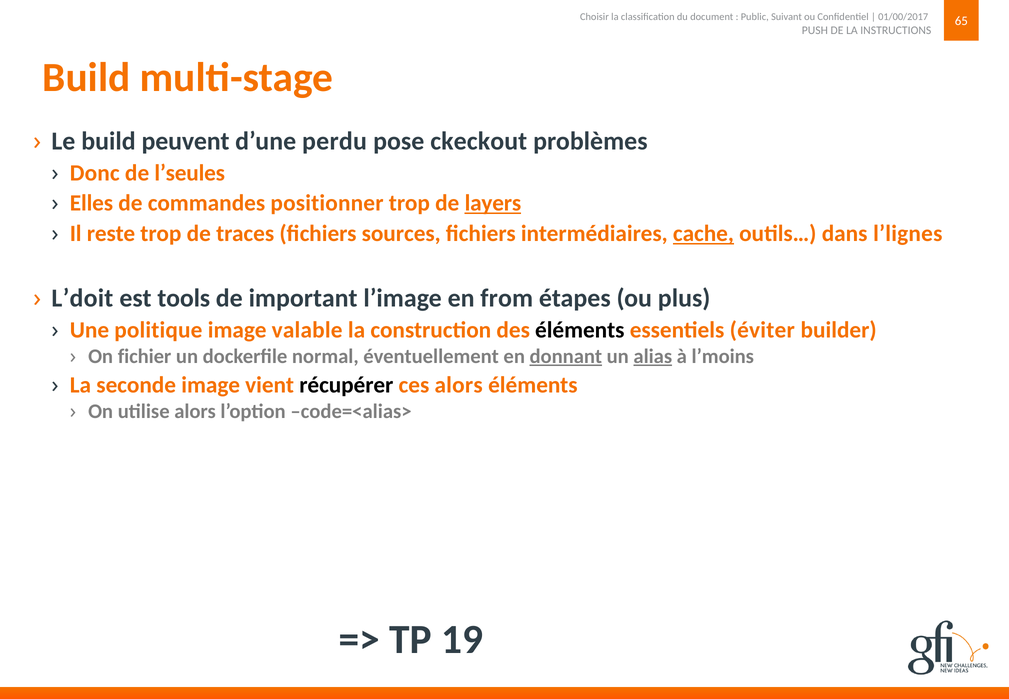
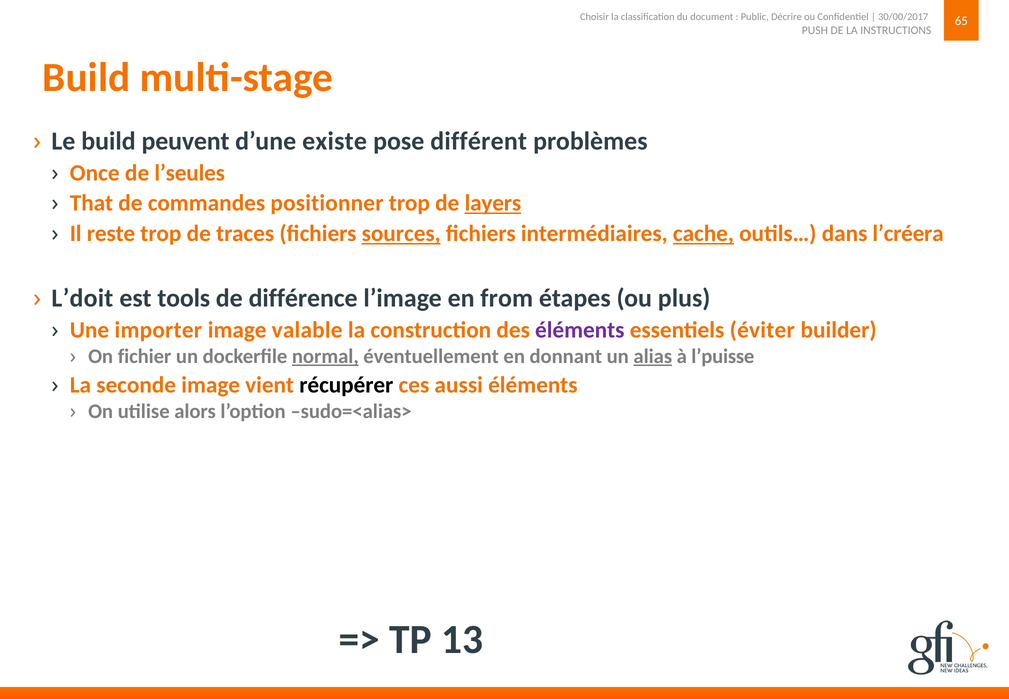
Suivant: Suivant -> Décrire
01/00/2017: 01/00/2017 -> 30/00/2017
perdu: perdu -> existe
ckeckout: ckeckout -> différent
Donc: Donc -> Once
Elles: Elles -> That
sources underline: none -> present
l’lignes: l’lignes -> l’créera
important: important -> différence
politique: politique -> importer
éléments at (580, 330) colour: black -> purple
normal underline: none -> present
donnant underline: present -> none
l’moins: l’moins -> l’puisse
ces alors: alors -> aussi
code=<alias>: code=<alias> -> sudo=<alias>
19: 19 -> 13
